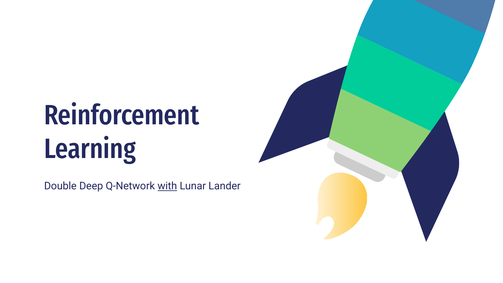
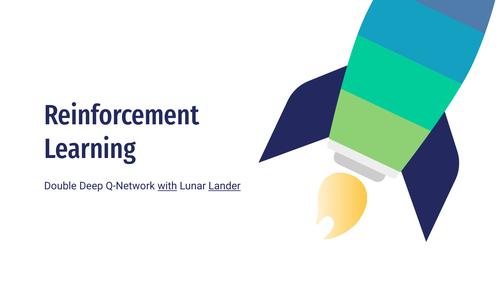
Lander underline: none -> present
